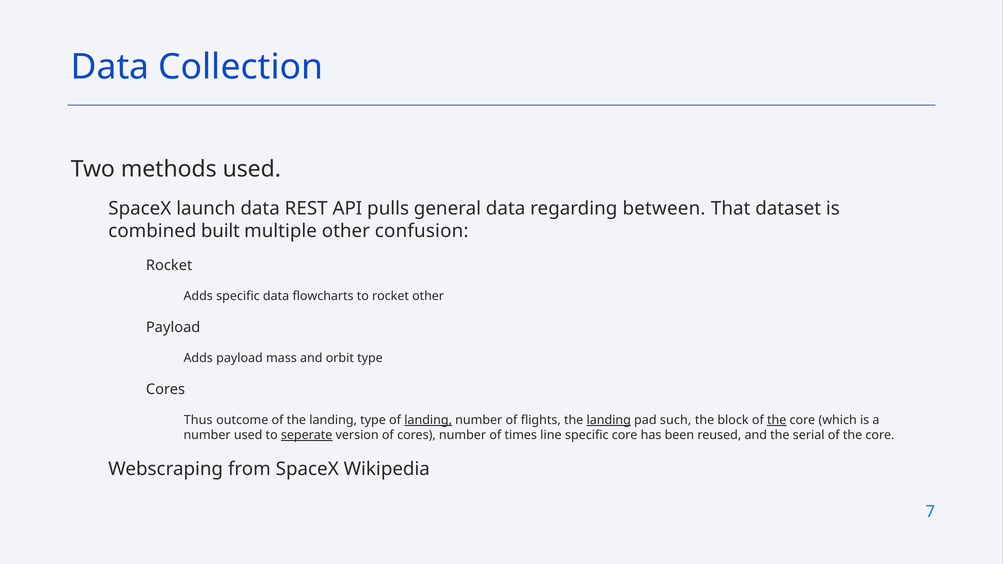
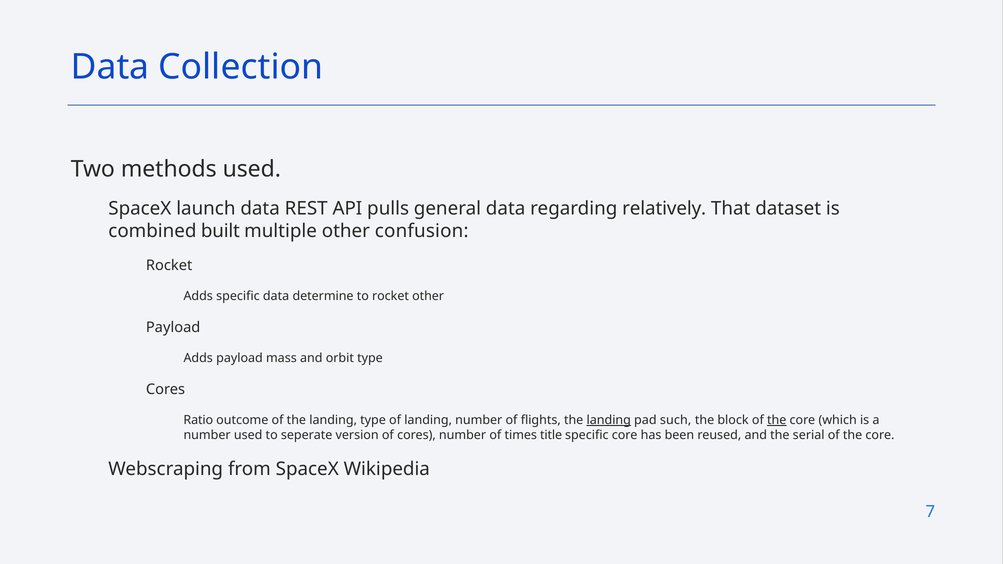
between: between -> relatively
flowcharts: flowcharts -> determine
Thus: Thus -> Ratio
landing at (428, 420) underline: present -> none
seperate underline: present -> none
line: line -> title
